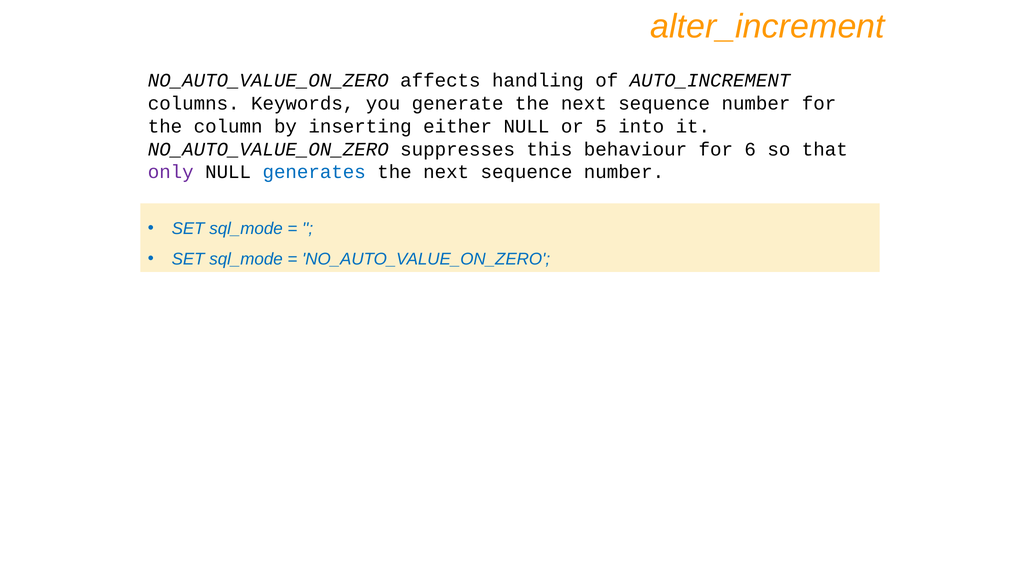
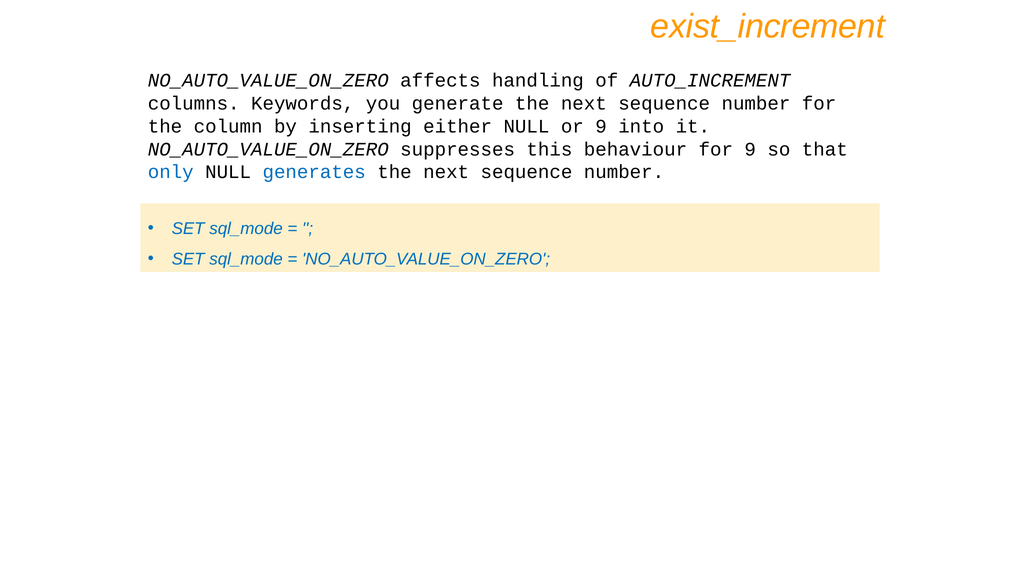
alter_increment: alter_increment -> exist_increment
or 5: 5 -> 9
for 6: 6 -> 9
only colour: purple -> blue
